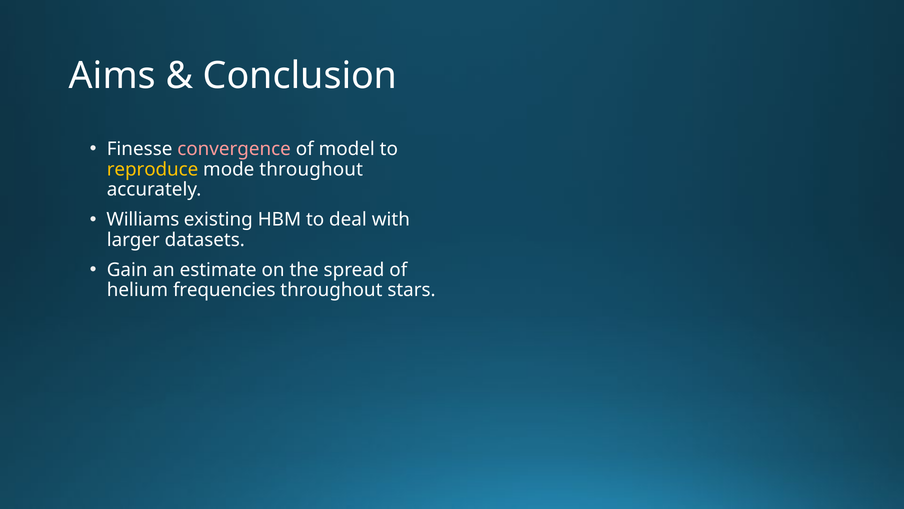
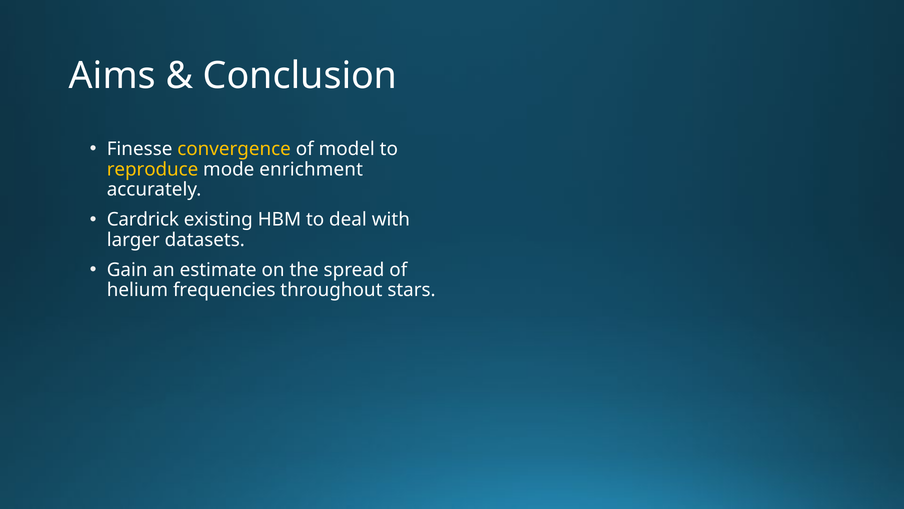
convergence colour: pink -> yellow
mode throughout: throughout -> enrichment
Williams: Williams -> Cardrick
